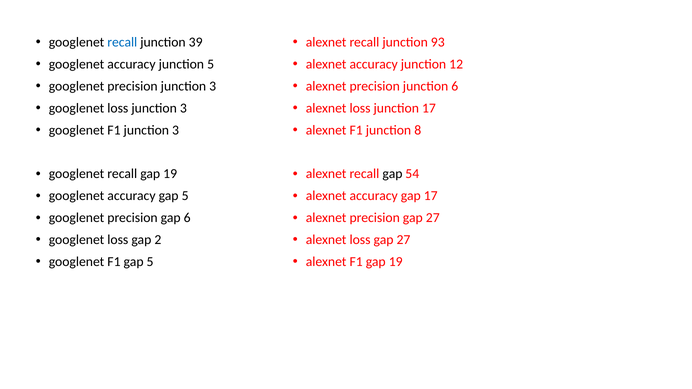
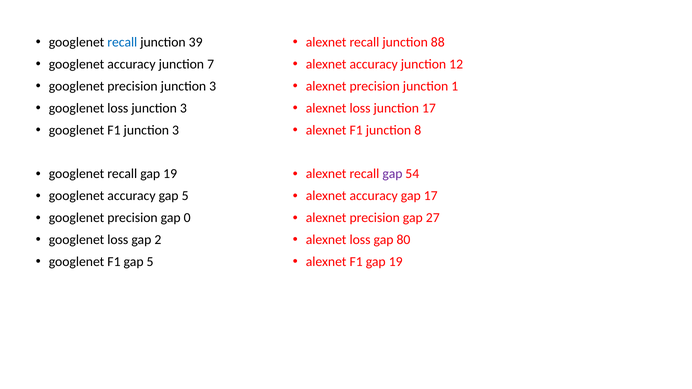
93: 93 -> 88
junction 5: 5 -> 7
junction 6: 6 -> 1
gap at (392, 174) colour: black -> purple
gap 6: 6 -> 0
loss gap 27: 27 -> 80
